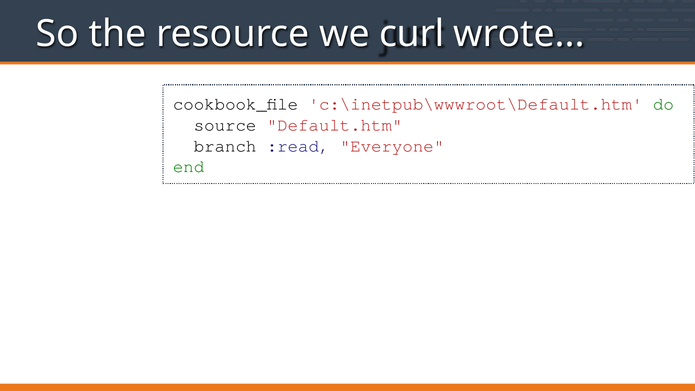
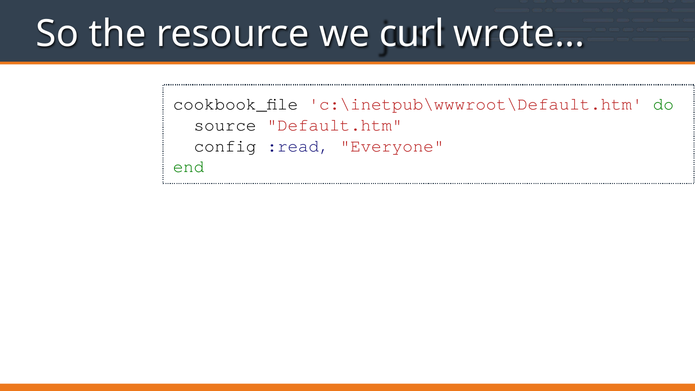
branch: branch -> config
